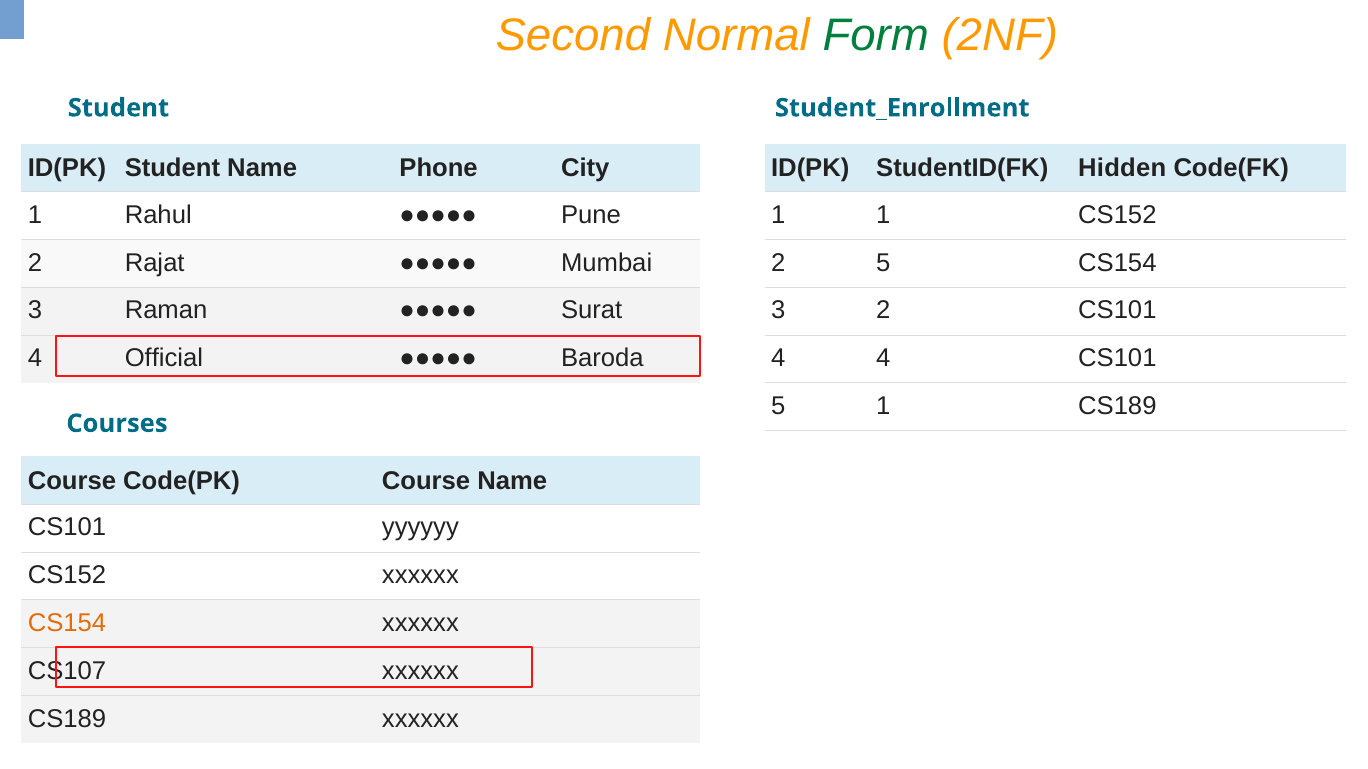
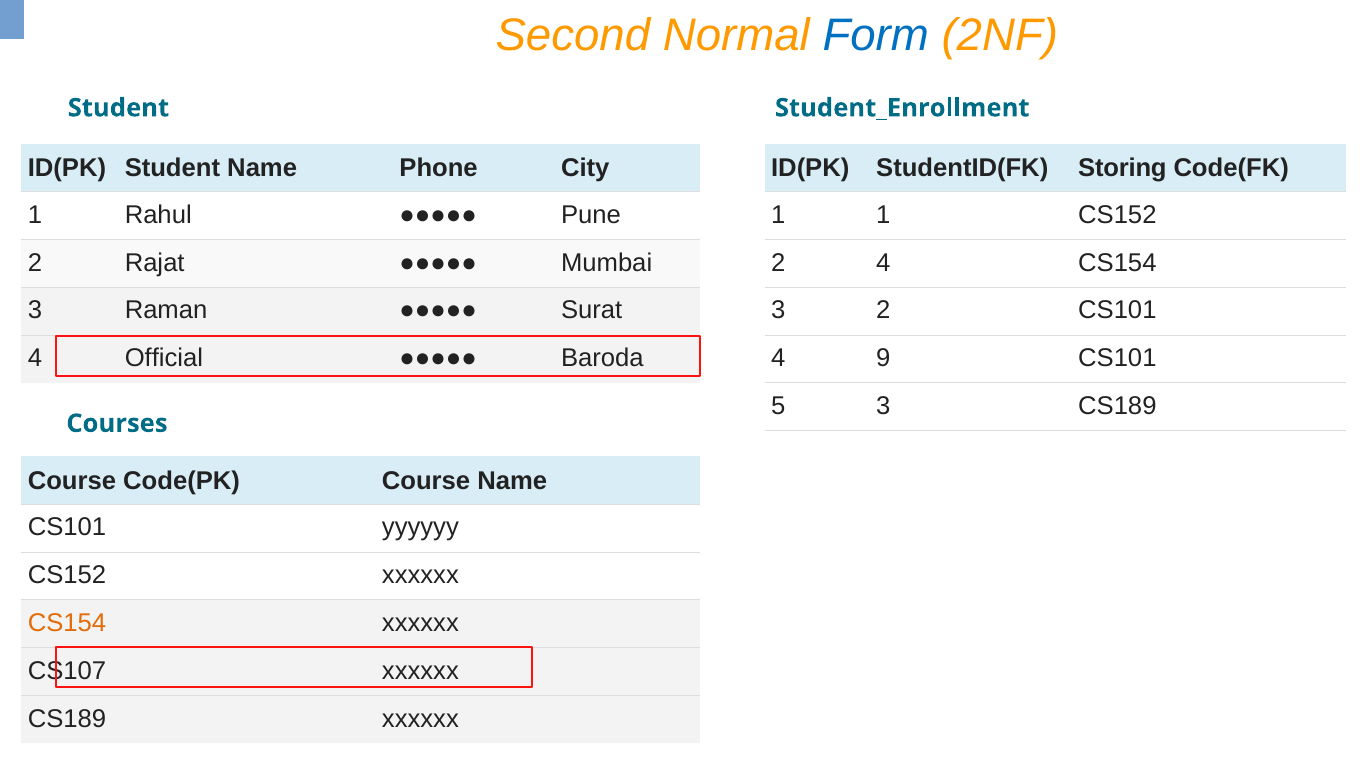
Form colour: green -> blue
Hidden: Hidden -> Storing
2 5: 5 -> 4
4 4: 4 -> 9
5 1: 1 -> 3
